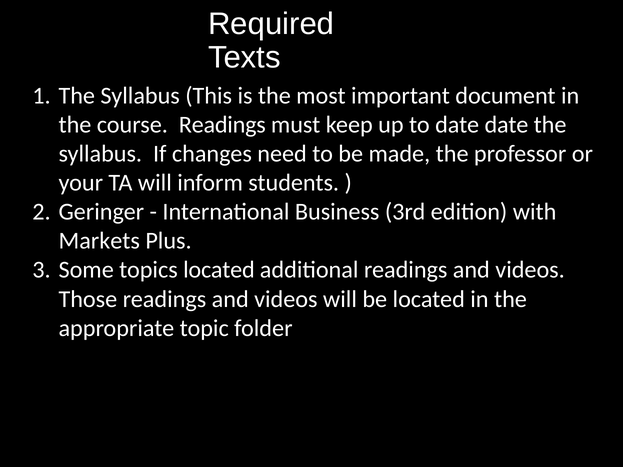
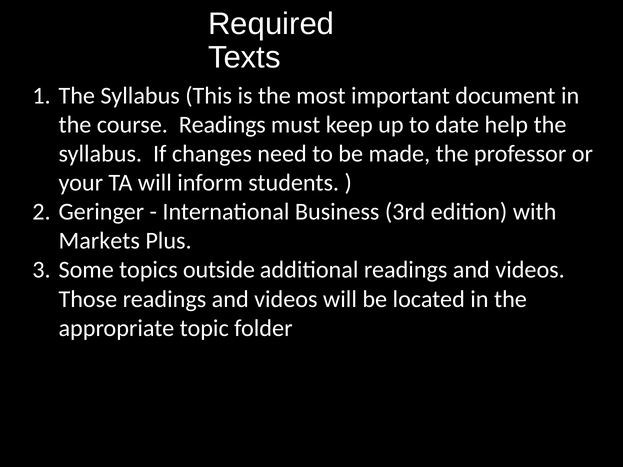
date date: date -> help
topics located: located -> outside
